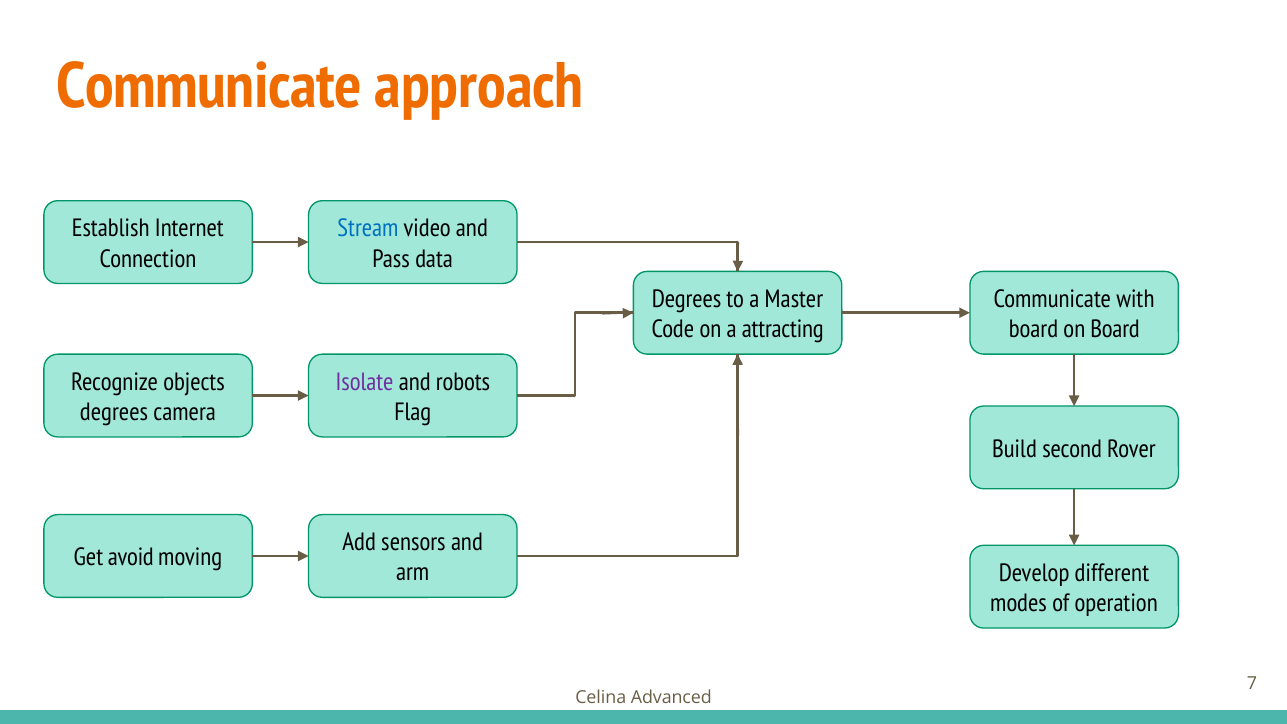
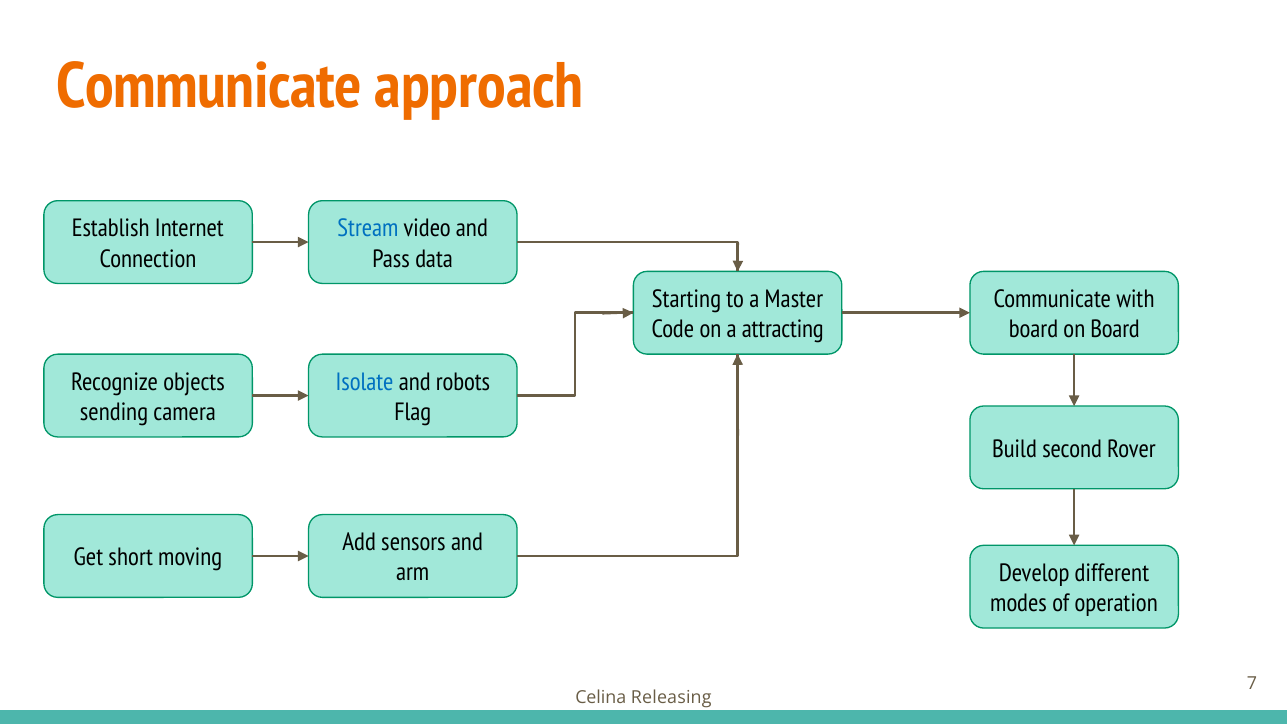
Degrees at (687, 299): Degrees -> Starting
Isolate colour: purple -> blue
degrees at (114, 412): degrees -> sending
avoid: avoid -> short
Advanced: Advanced -> Releasing
